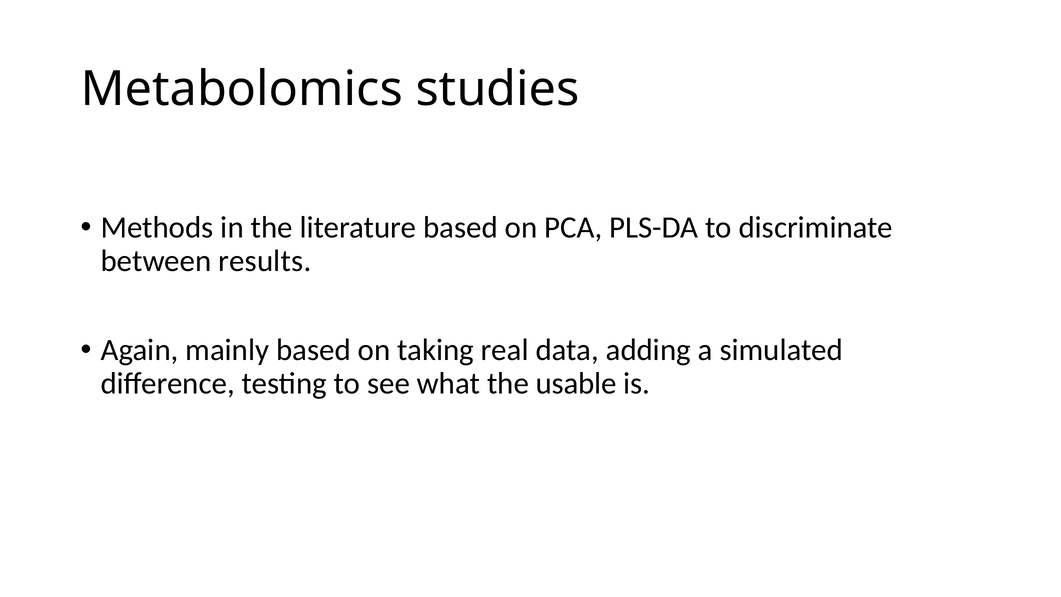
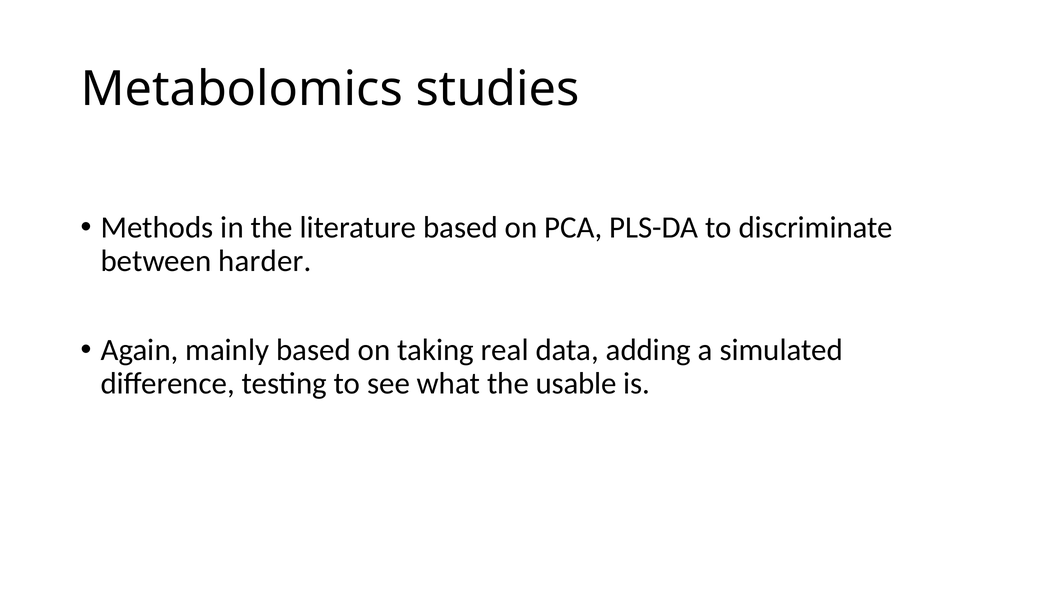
results: results -> harder
